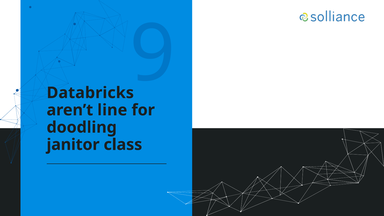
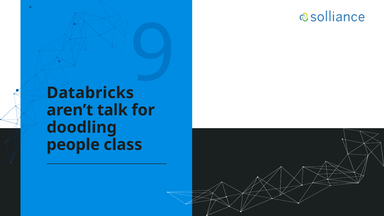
line: line -> talk
janitor: janitor -> people
